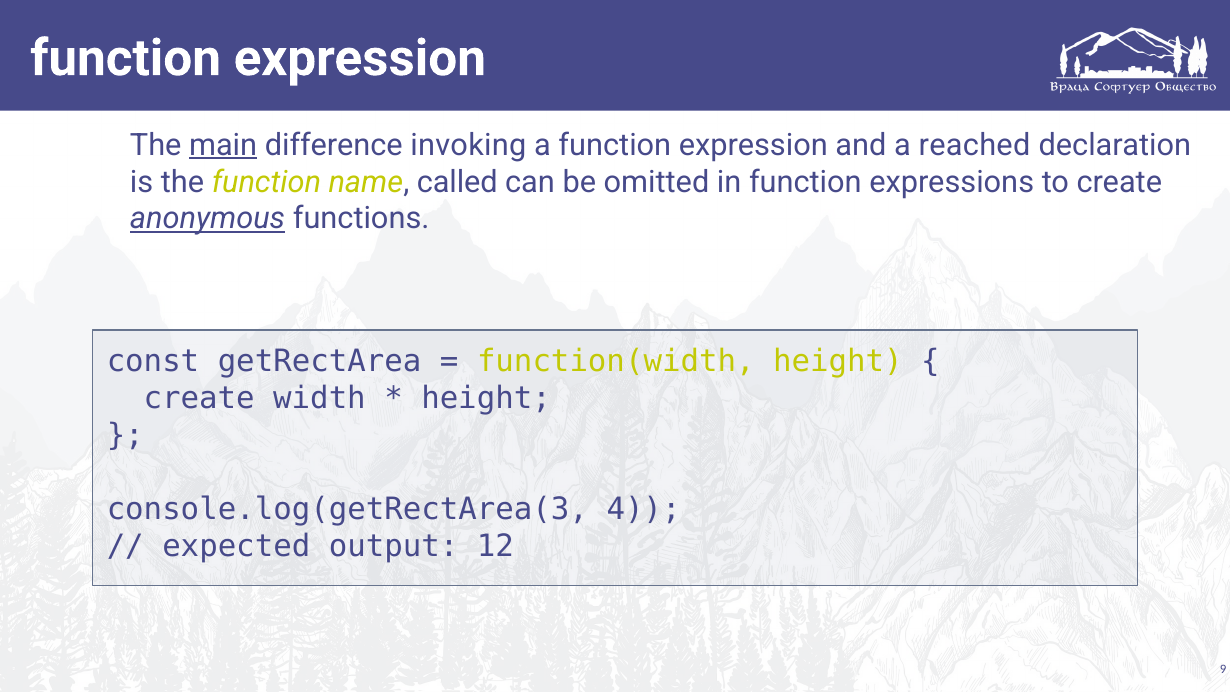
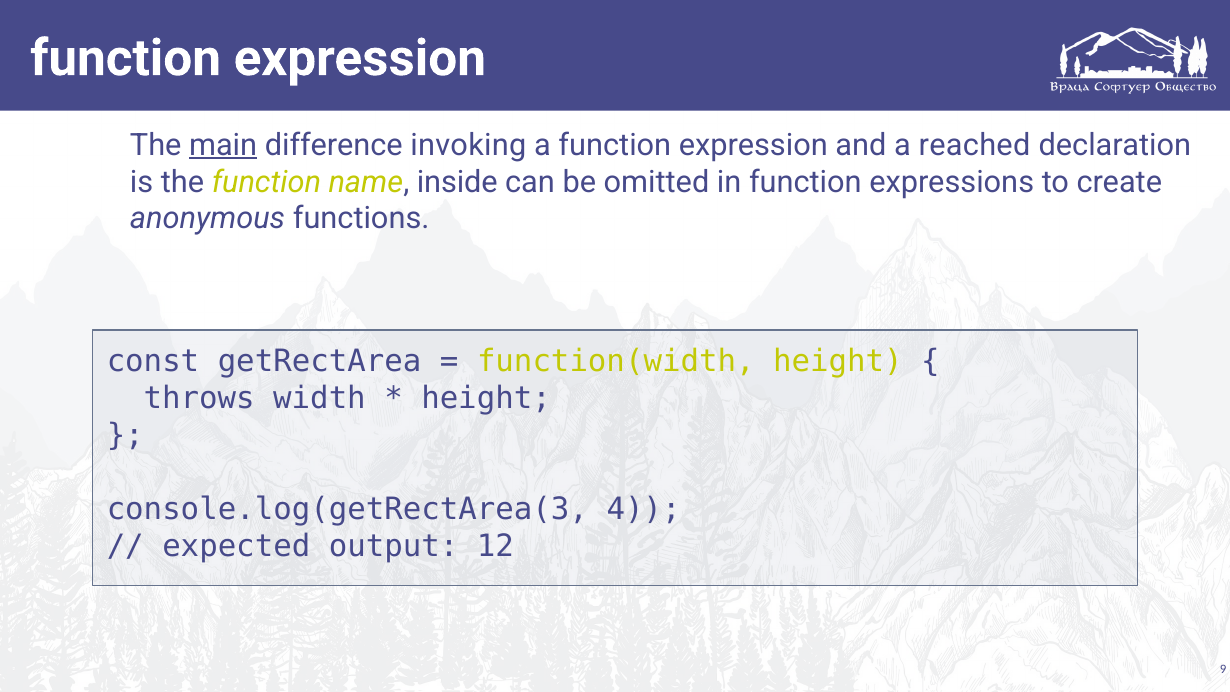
called: called -> inside
anonymous underline: present -> none
create at (199, 398): create -> throws
